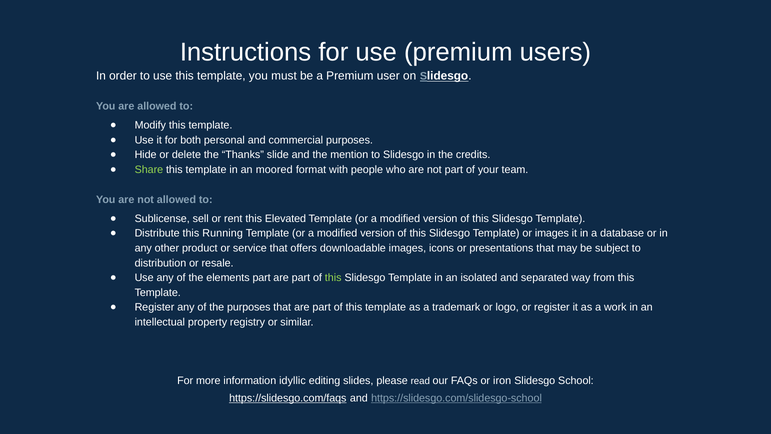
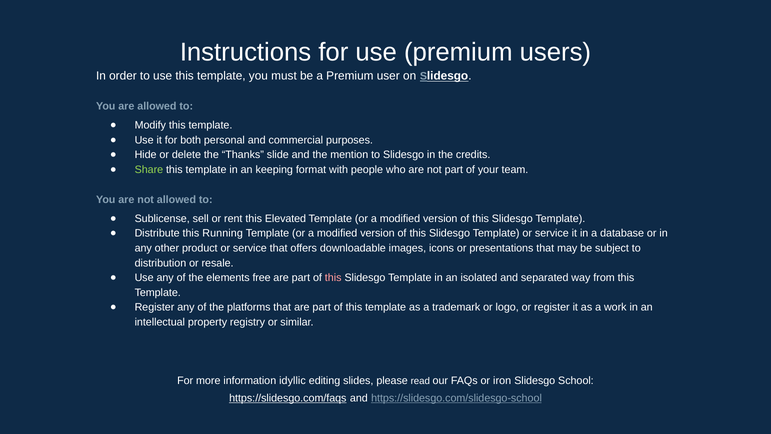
moored: moored -> keeping
Template or images: images -> service
elements part: part -> free
this at (333, 278) colour: light green -> pink
the purposes: purposes -> platforms
